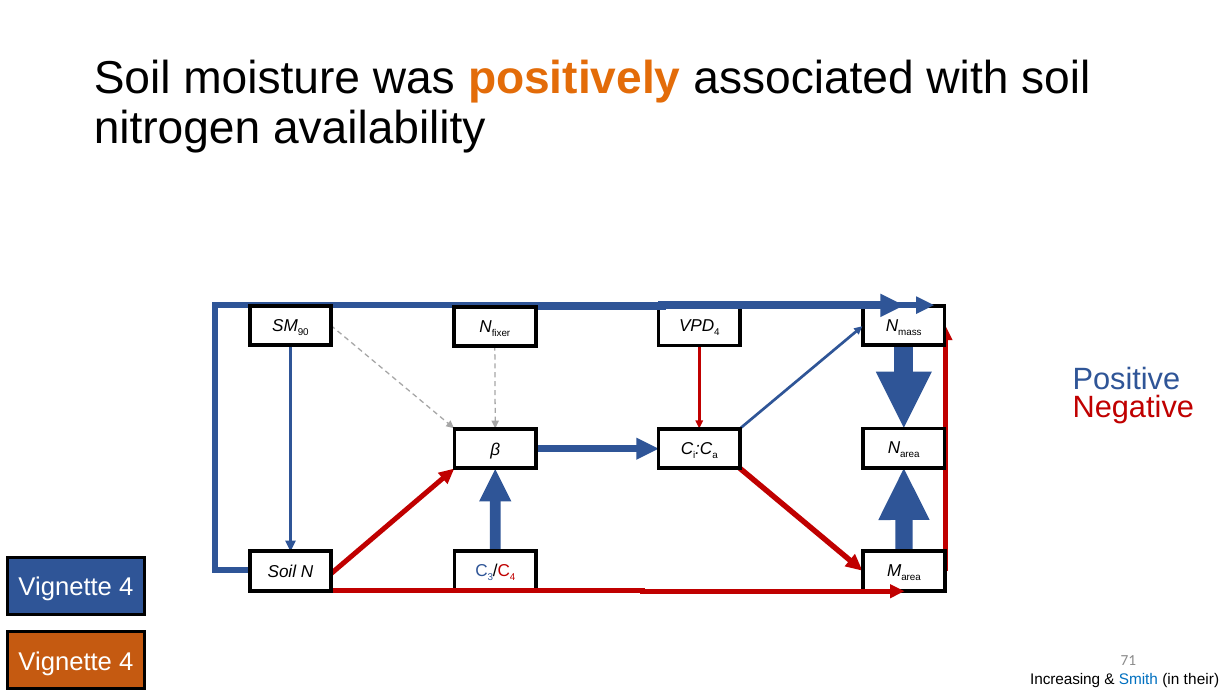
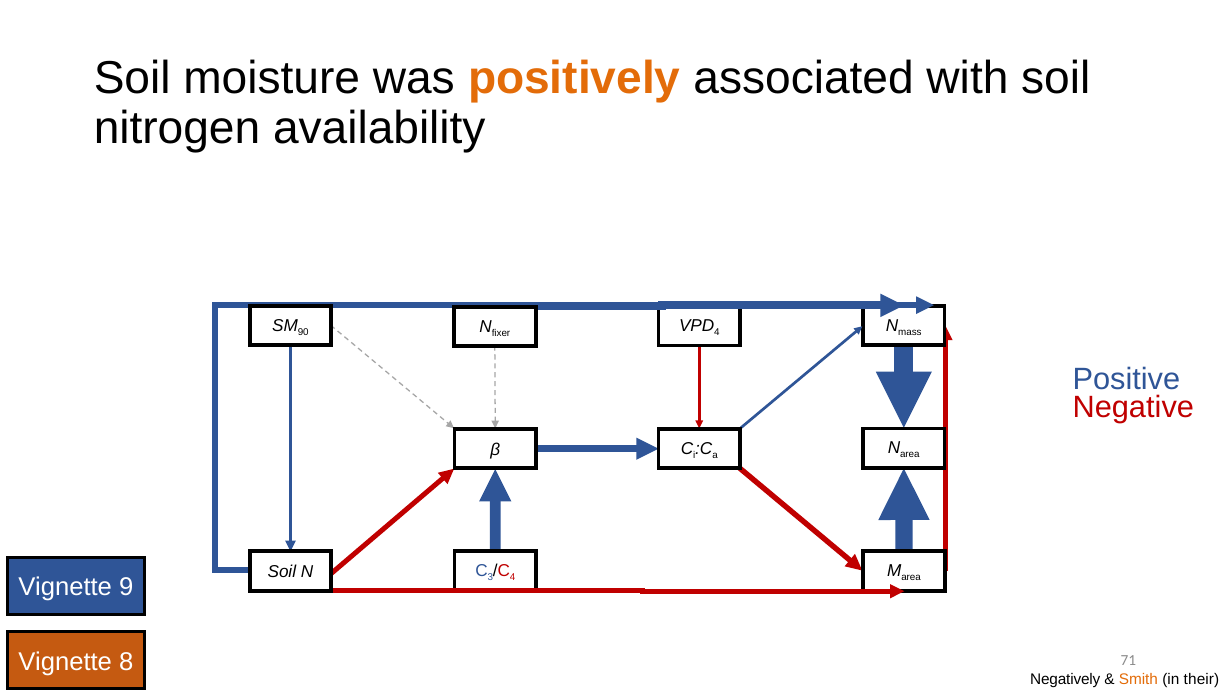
4 at (126, 587): 4 -> 9
4 at (126, 661): 4 -> 8
Increasing: Increasing -> Negatively
Smith colour: blue -> orange
